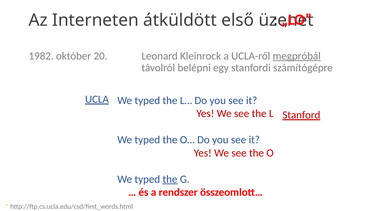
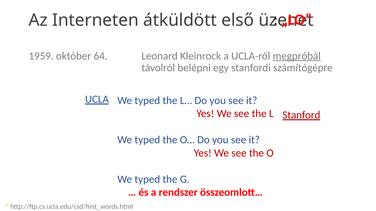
1982: 1982 -> 1959
20: 20 -> 64
the at (170, 180) underline: present -> none
